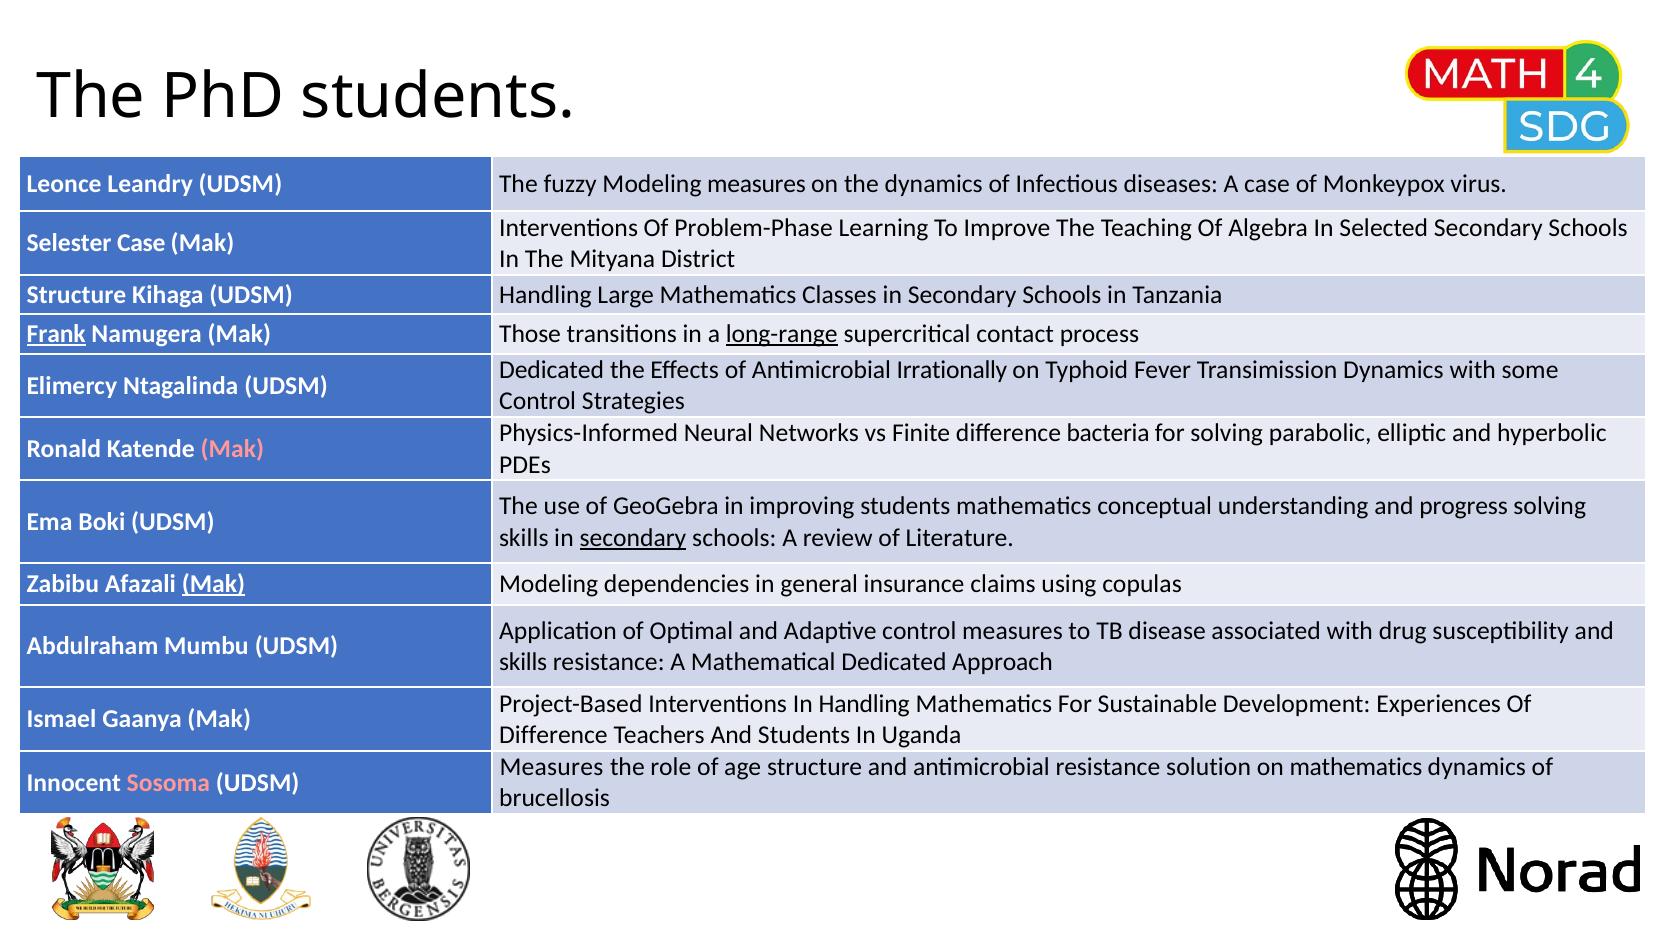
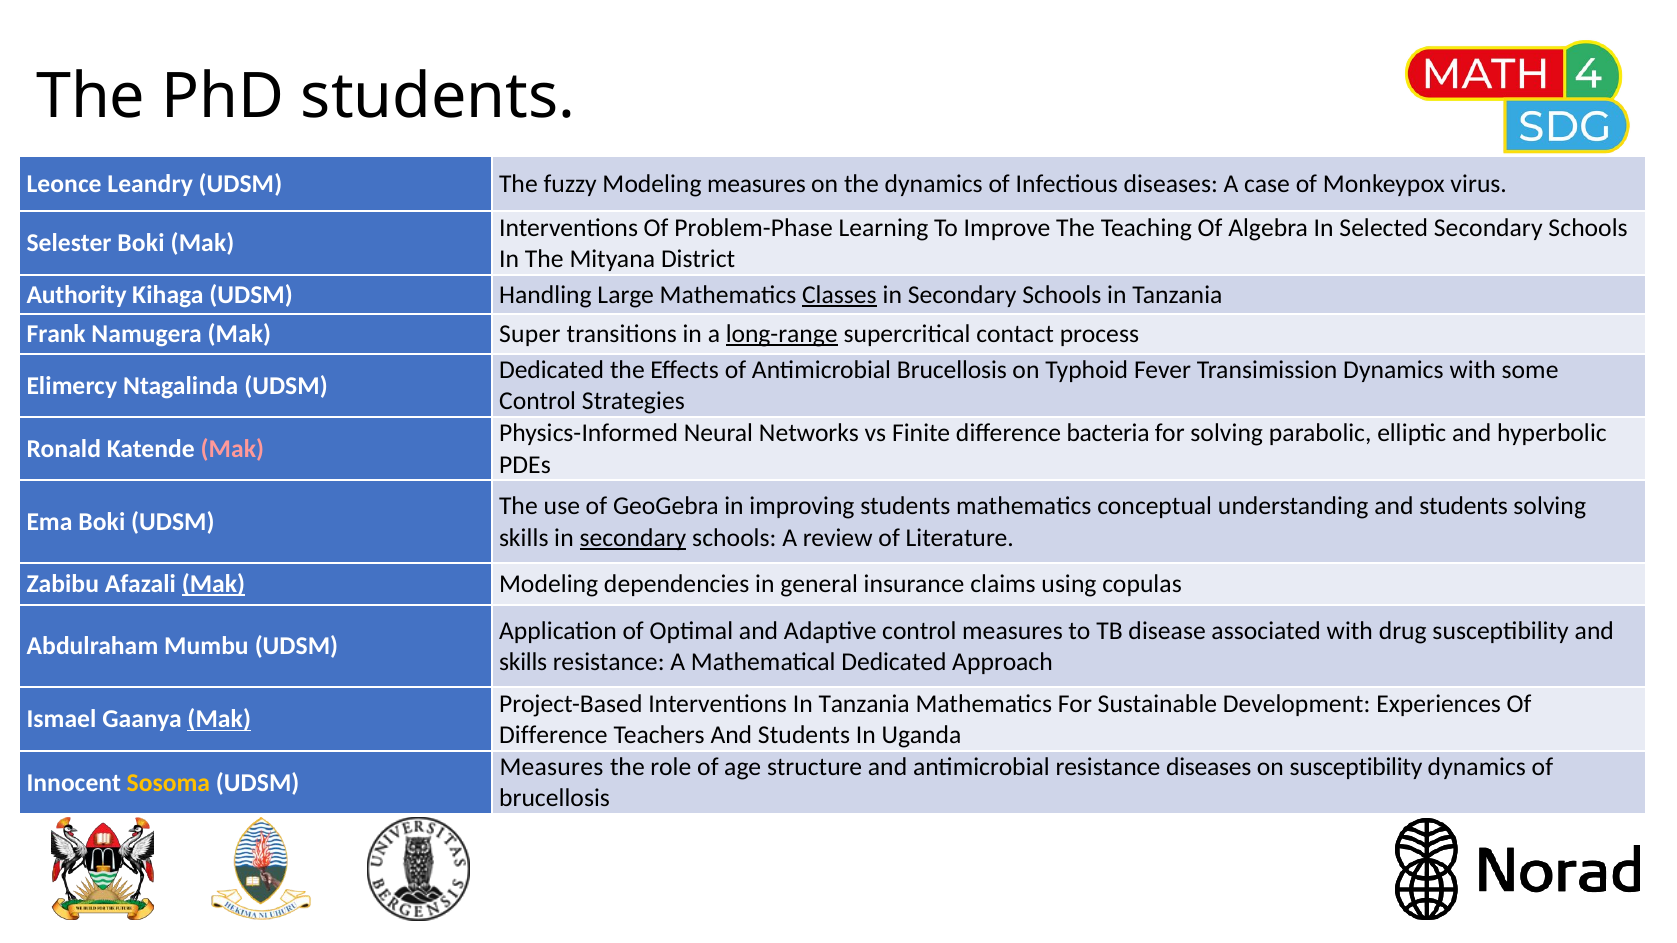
Selester Case: Case -> Boki
Structure at (77, 295): Structure -> Authority
Classes underline: none -> present
Frank underline: present -> none
Those: Those -> Super
Antimicrobial Irrationally: Irrationally -> Brucellosis
understanding and progress: progress -> students
Interventions In Handling: Handling -> Tanzania
Mak at (219, 720) underline: none -> present
resistance solution: solution -> diseases
on mathematics: mathematics -> susceptibility
Sosoma colour: pink -> yellow
